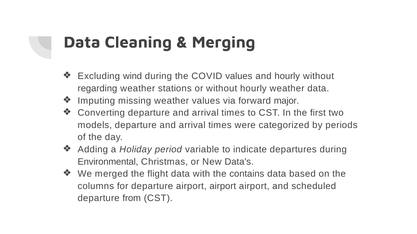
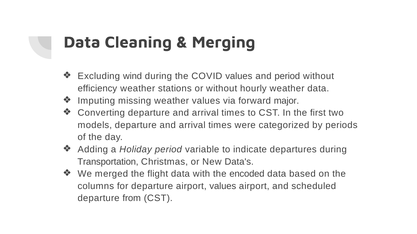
and hourly: hourly -> period
regarding: regarding -> efficiency
Environmental: Environmental -> Transportation
contains: contains -> encoded
departure airport airport: airport -> values
